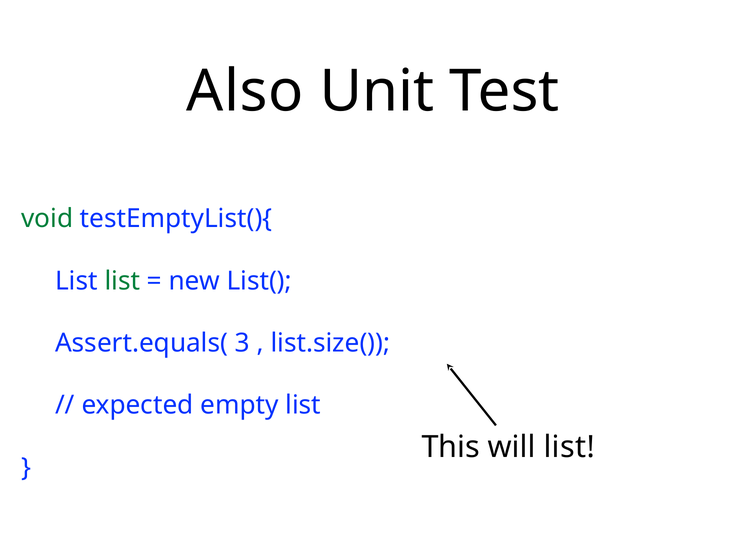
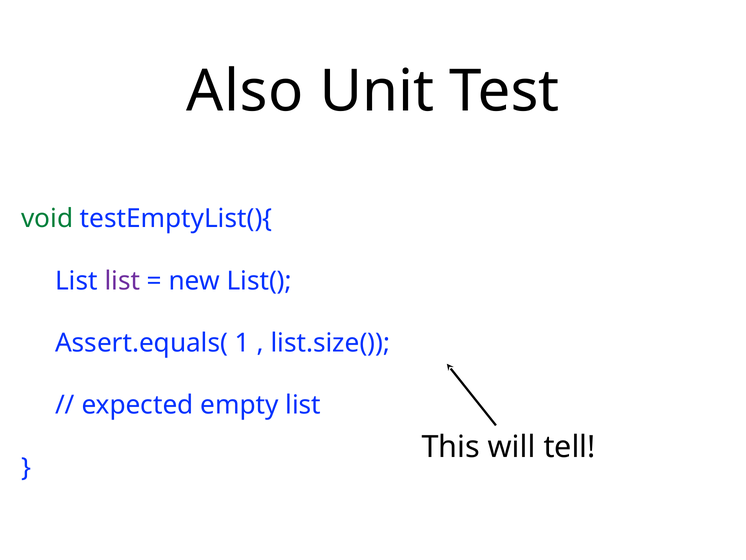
list at (122, 281) colour: green -> purple
3: 3 -> 1
will list: list -> tell
